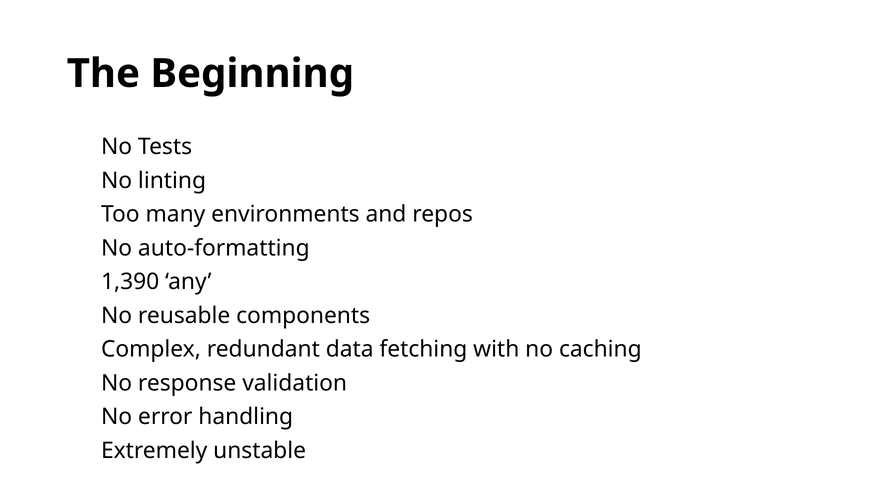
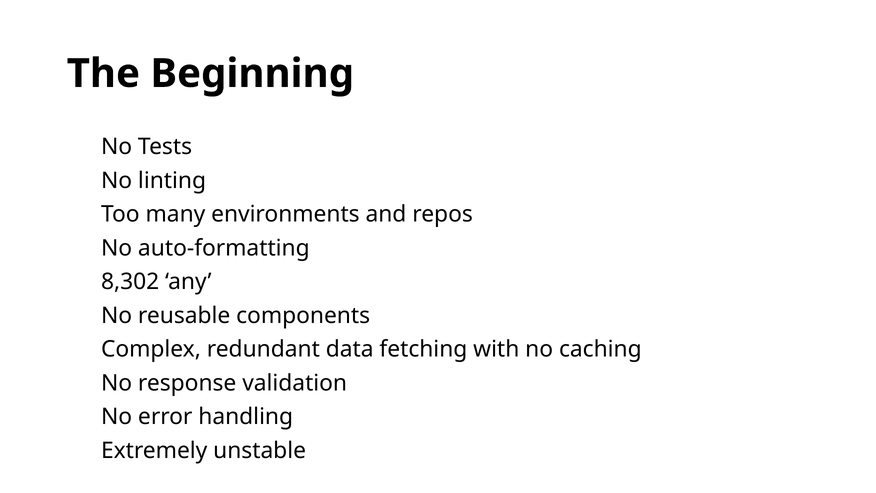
1,390: 1,390 -> 8,302
